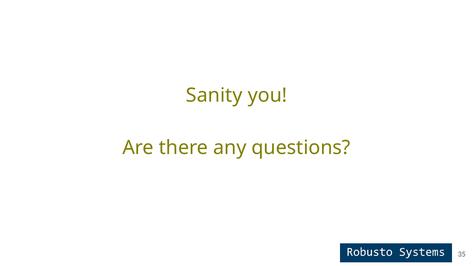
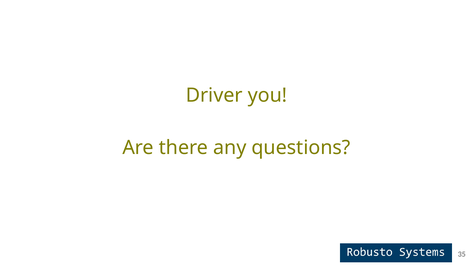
Sanity: Sanity -> Driver
